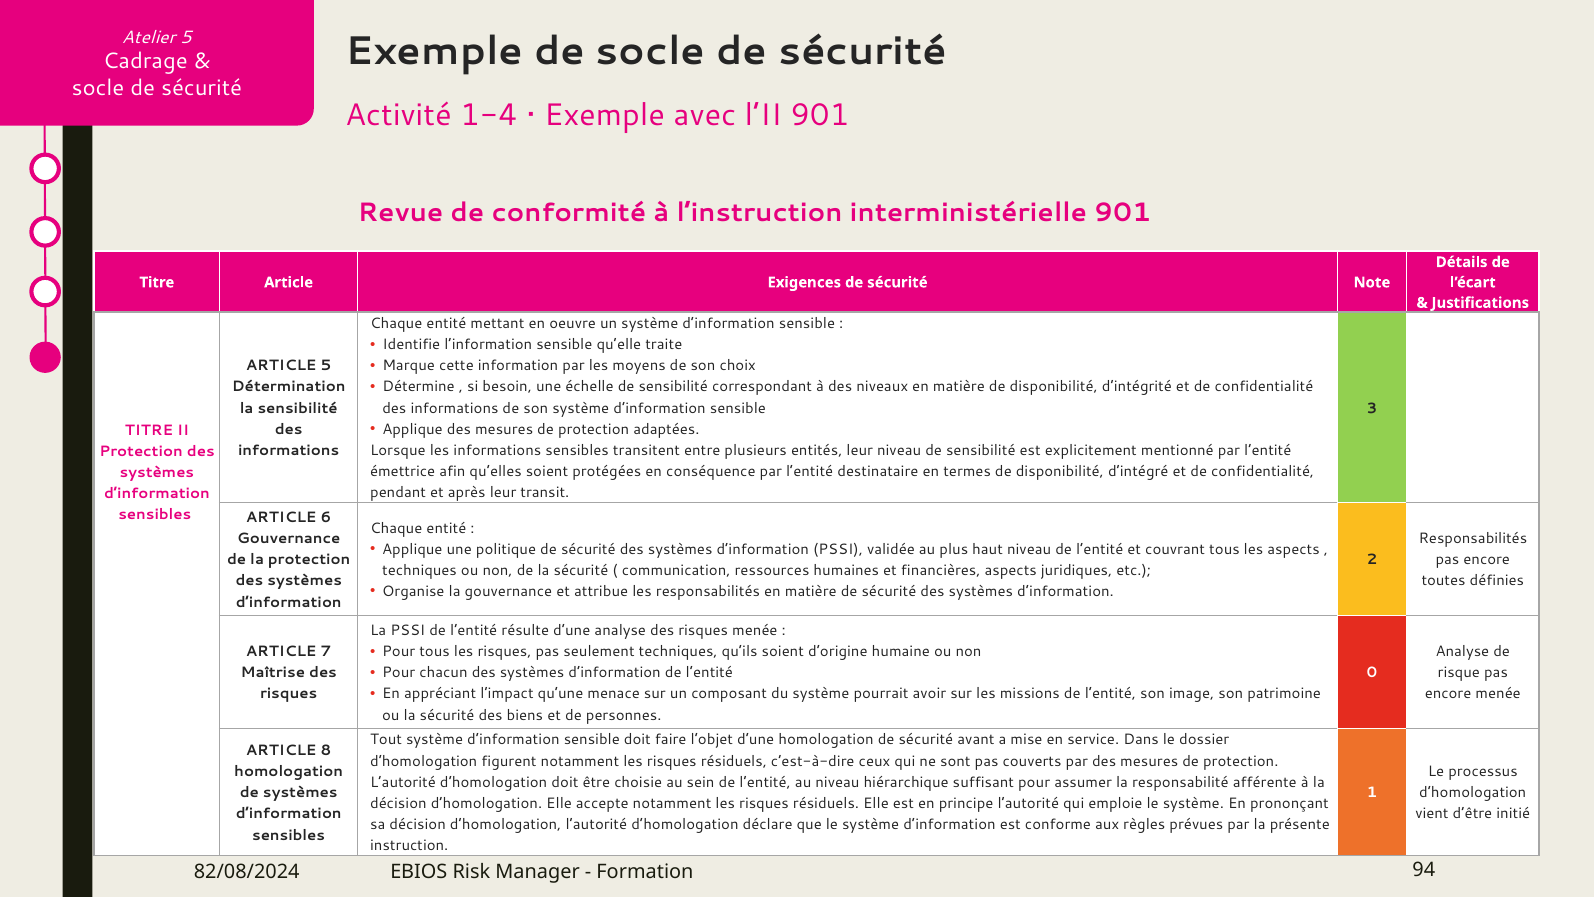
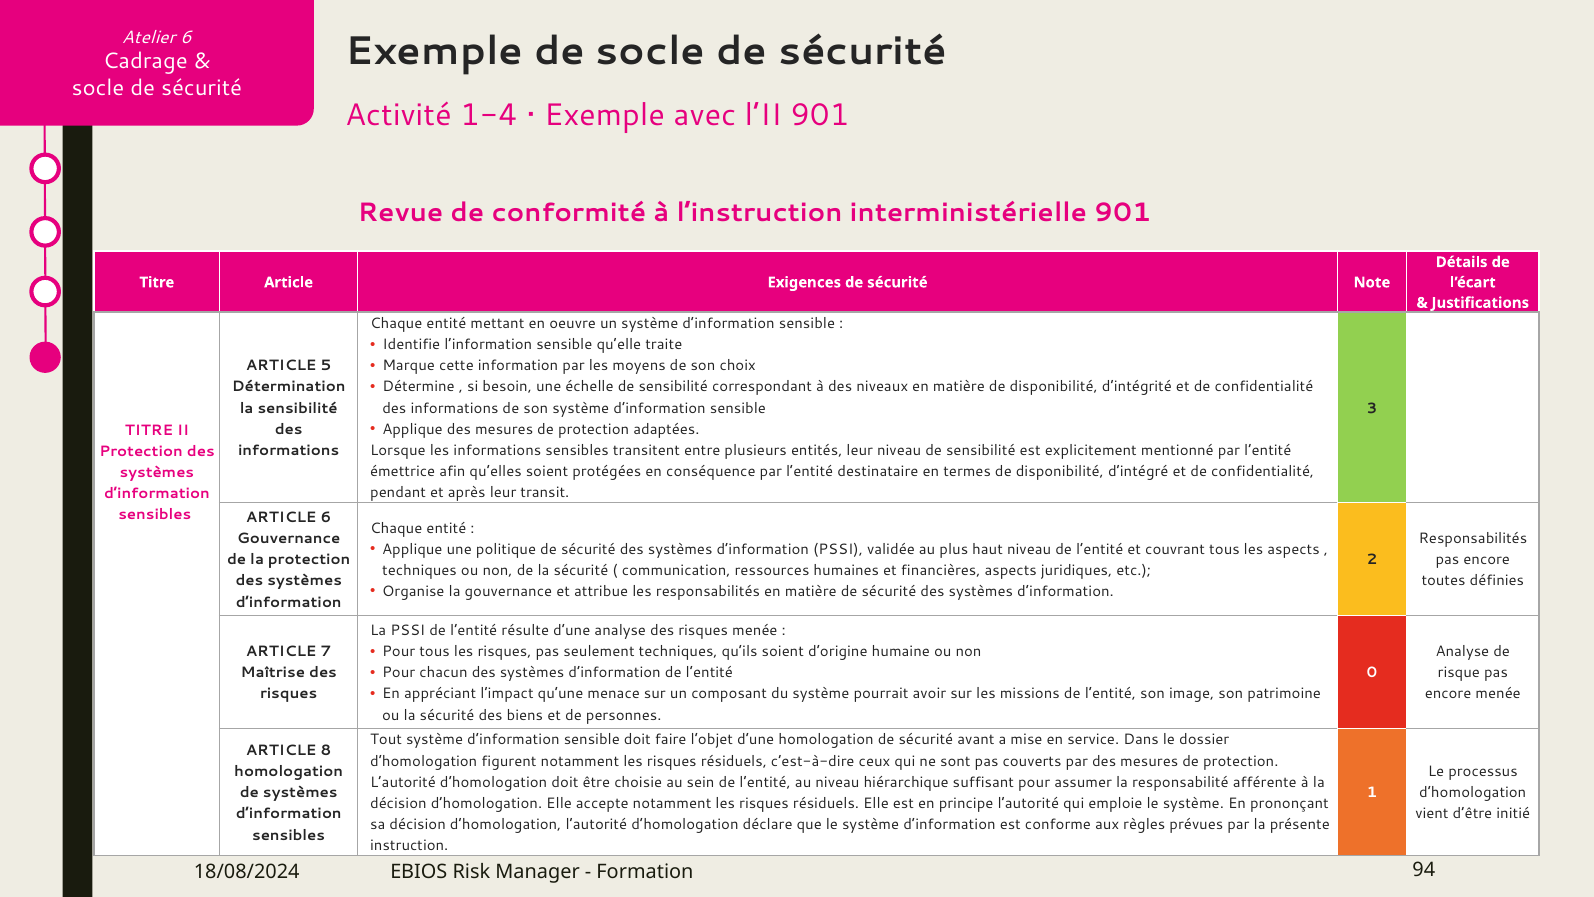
5 at (186, 37): 5 -> 6
82/08/2024: 82/08/2024 -> 18/08/2024
